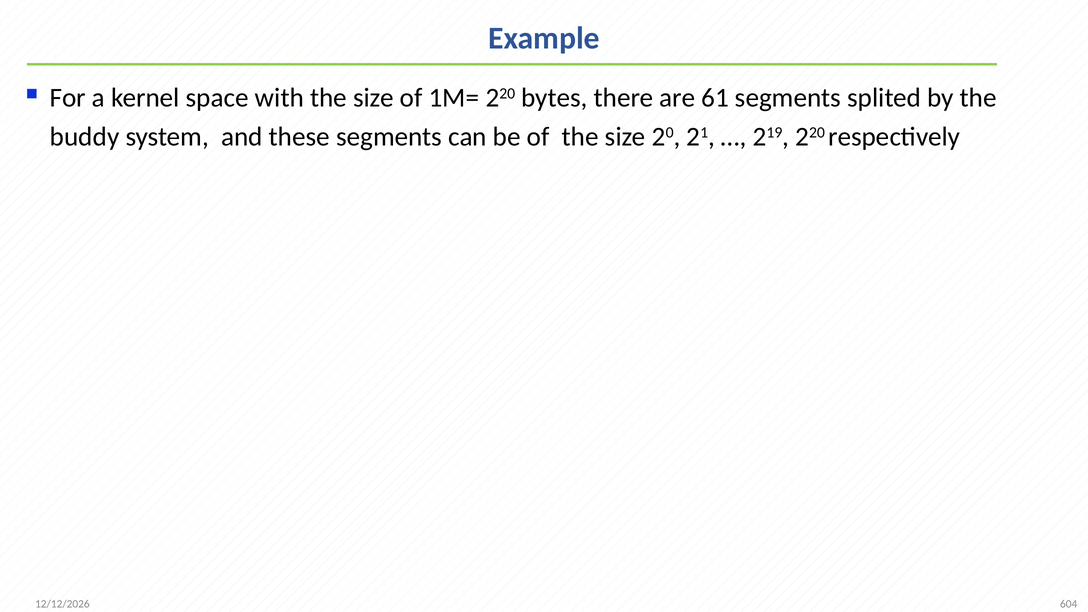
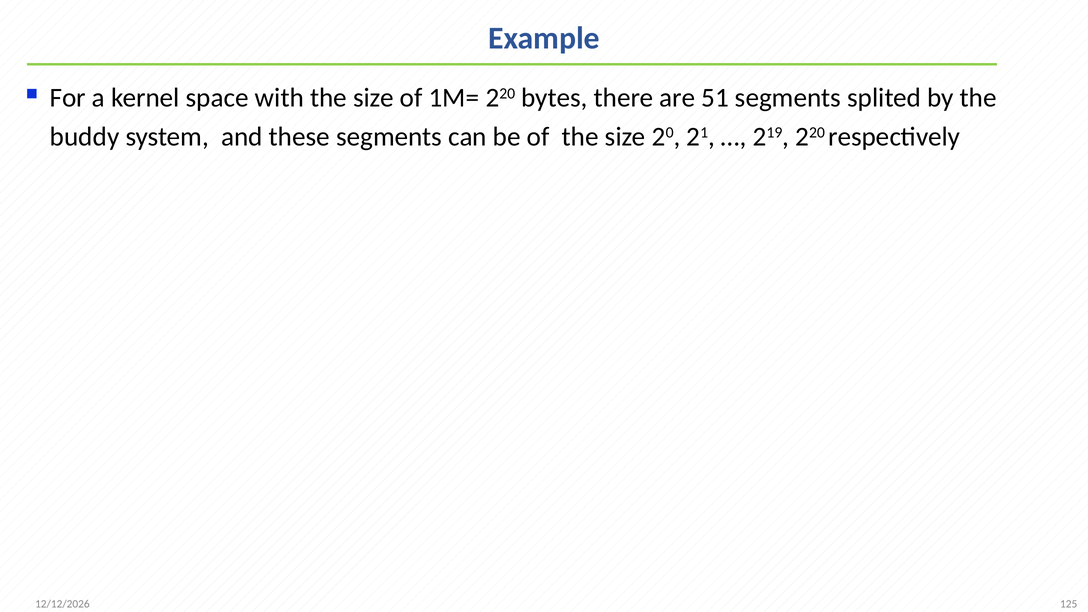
61: 61 -> 51
604: 604 -> 125
